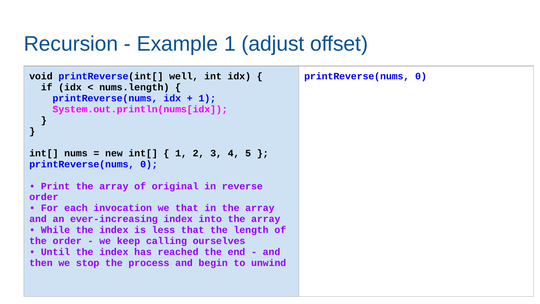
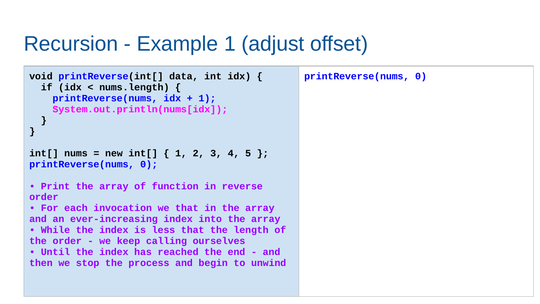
well: well -> data
original: original -> function
